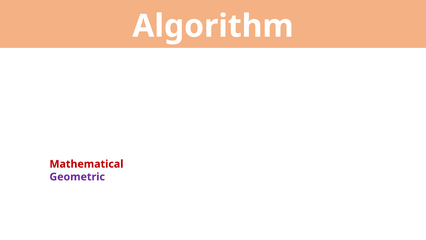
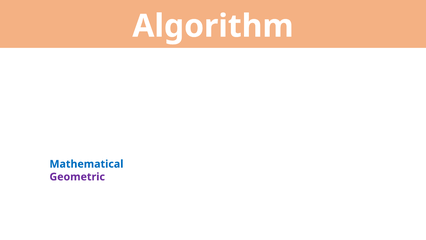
Mathematical colour: red -> blue
